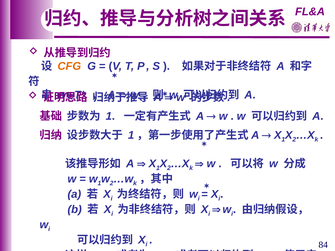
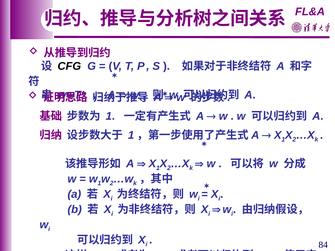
CFG colour: orange -> black
